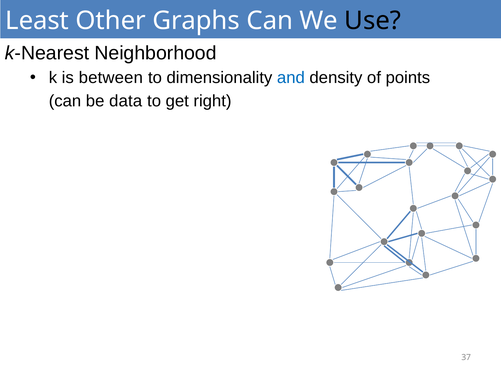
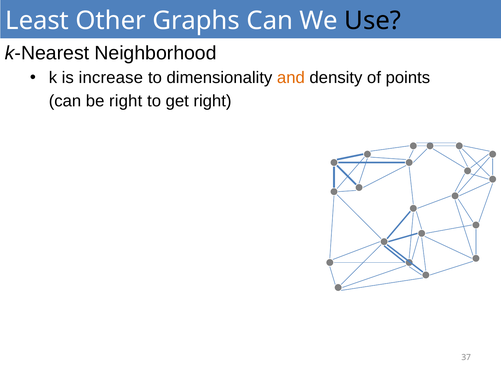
between: between -> increase
and colour: blue -> orange
be data: data -> right
